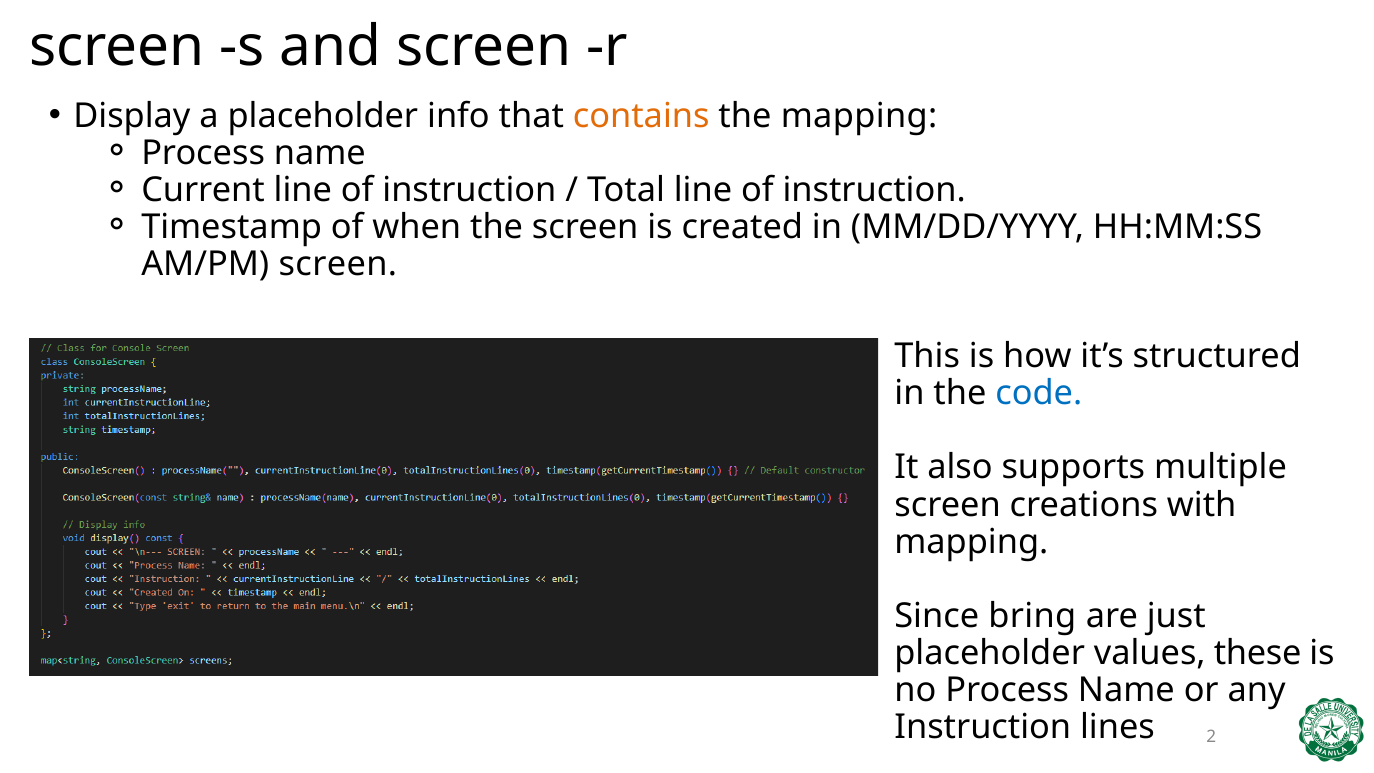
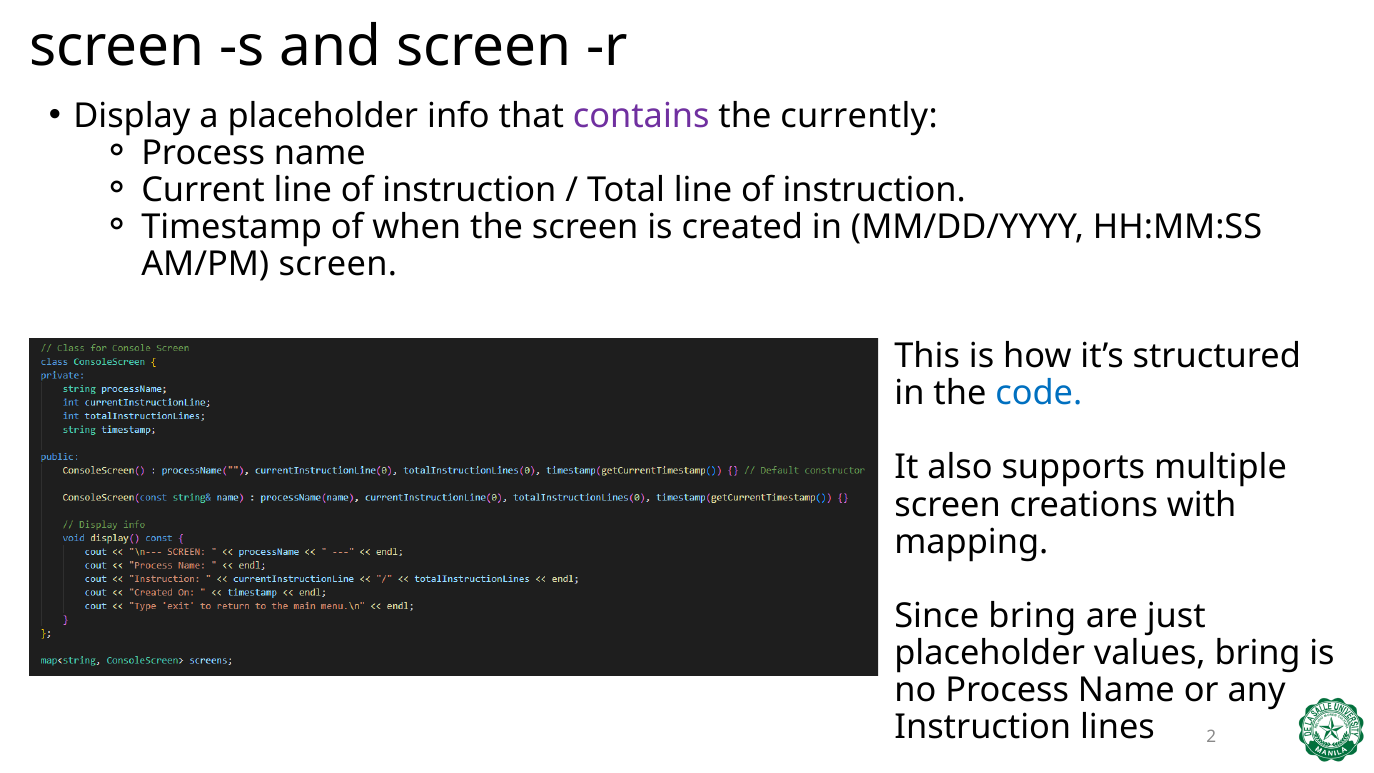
contains colour: orange -> purple
the mapping: mapping -> currently
values these: these -> bring
